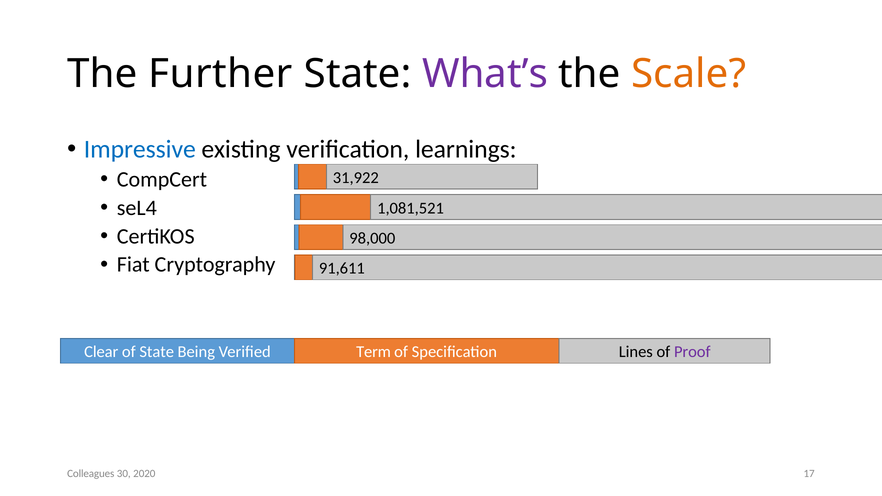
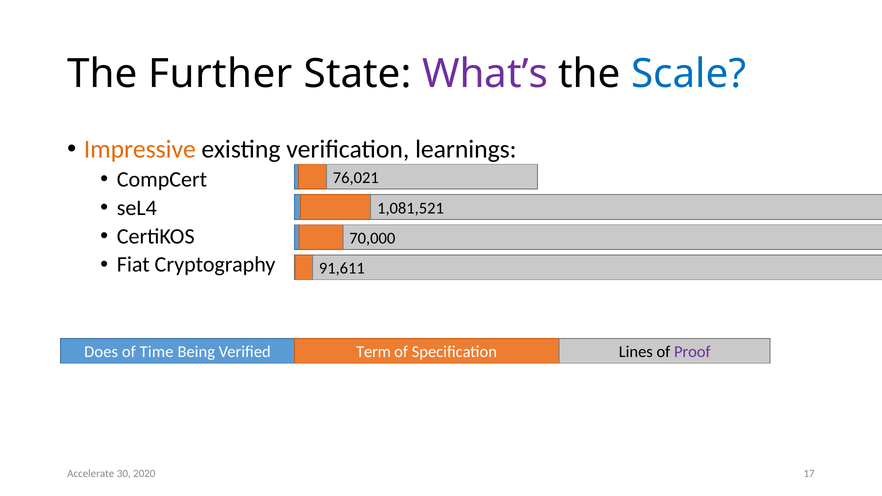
Scale colour: orange -> blue
Impressive colour: blue -> orange
31,922: 31,922 -> 76,021
98,000: 98,000 -> 70,000
Clear: Clear -> Does
of State: State -> Time
Colleagues: Colleagues -> Accelerate
